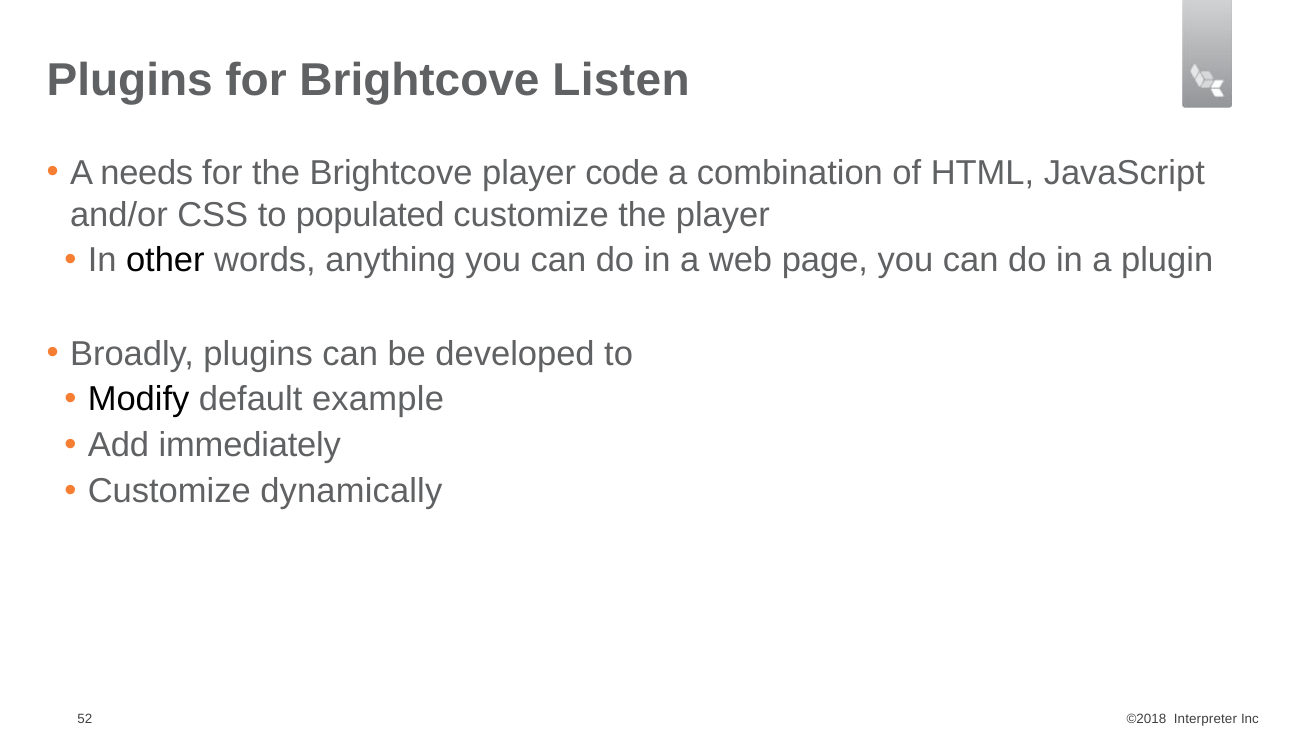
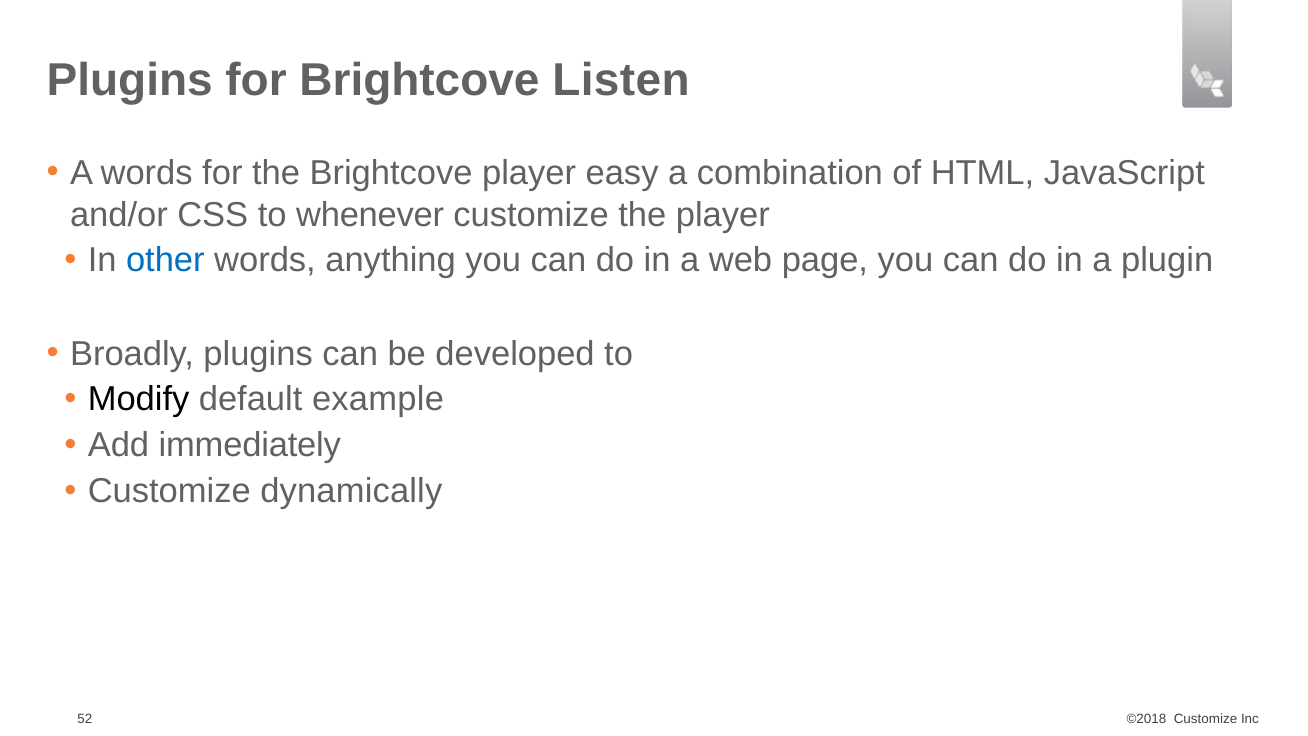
A needs: needs -> words
code: code -> easy
populated: populated -> whenever
other colour: black -> blue
Interpreter at (1205, 719): Interpreter -> Customize
